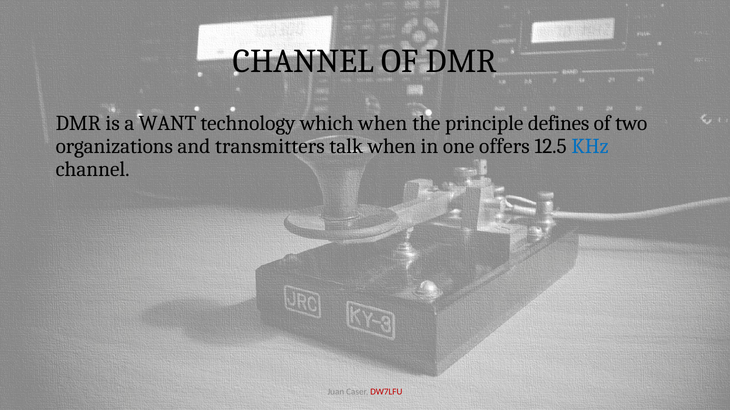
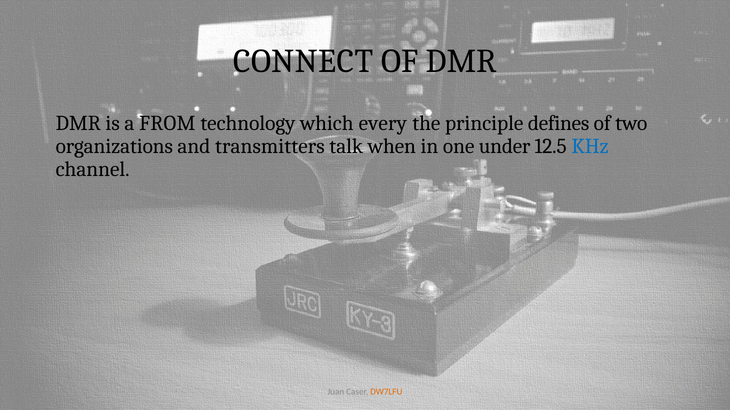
CHANNEL at (303, 61): CHANNEL -> CONNECT
WANT: WANT -> FROM
which when: when -> every
offers: offers -> under
DW7LFU colour: red -> orange
